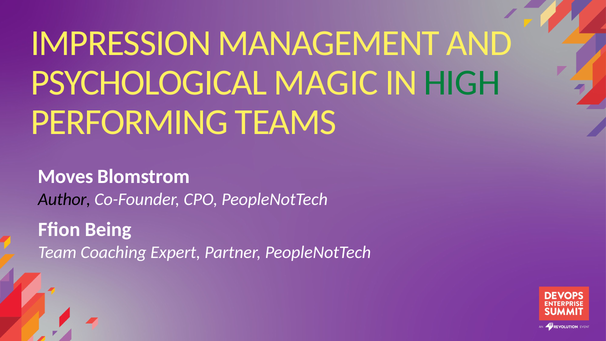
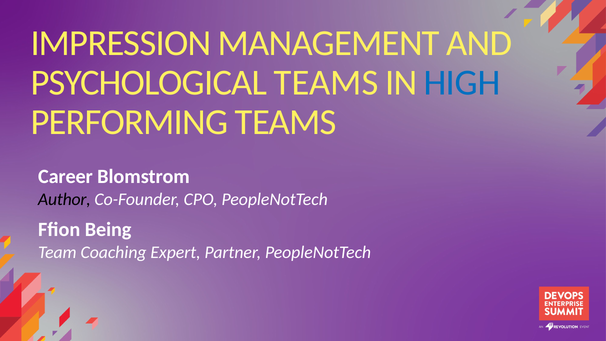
PSYCHOLOGICAL MAGIC: MAGIC -> TEAMS
HIGH colour: green -> blue
Moves: Moves -> Career
